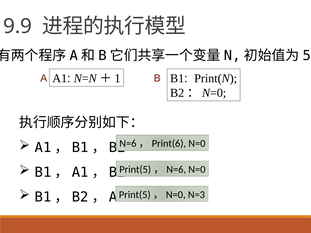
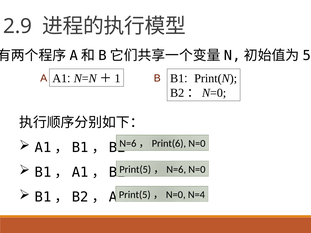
9.9: 9.9 -> 2.9
N=3: N=3 -> N=4
